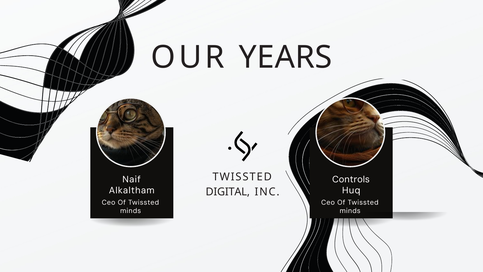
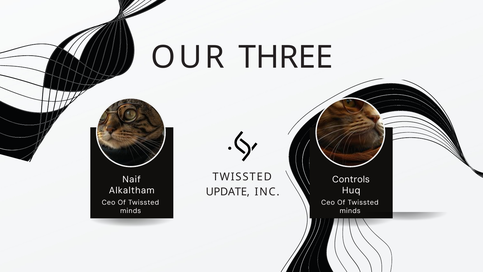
YEARS: YEARS -> THREE
DIGITAL: DIGITAL -> UPDATE
